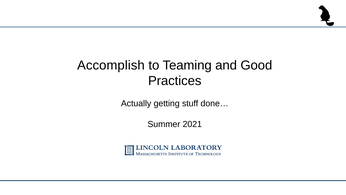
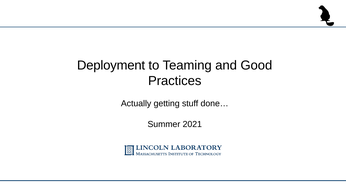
Accomplish: Accomplish -> Deployment
